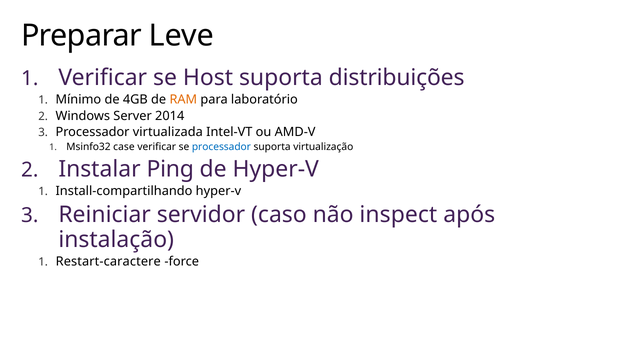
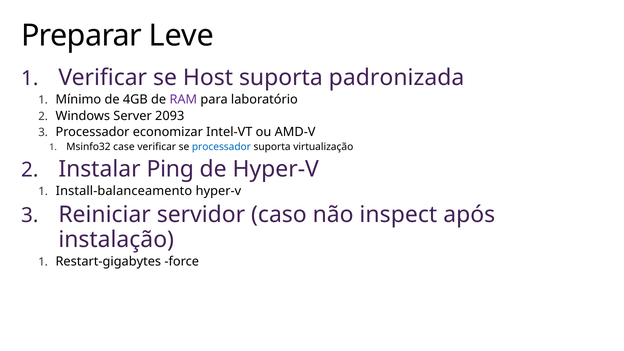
distribuições: distribuições -> padronizada
RAM colour: orange -> purple
2014: 2014 -> 2093
virtualizada: virtualizada -> economizar
Install-compartilhando: Install-compartilhando -> Install-balanceamento
Restart-caractere: Restart-caractere -> Restart-gigabytes
